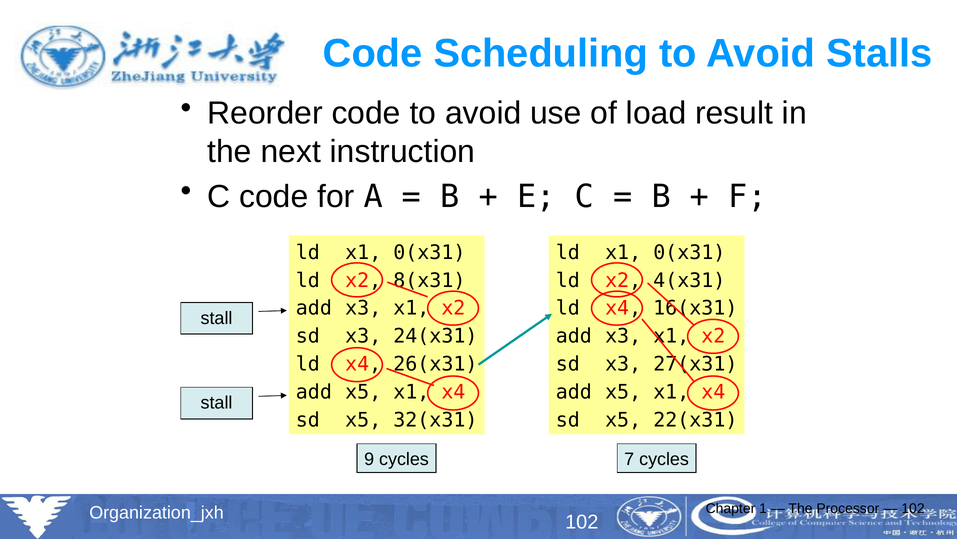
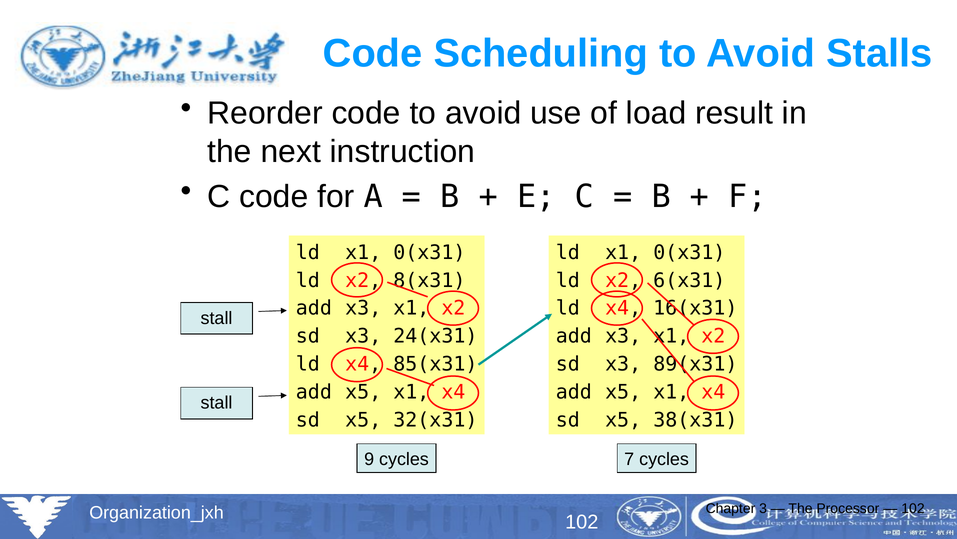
4(x31: 4(x31 -> 6(x31
26(x31: 26(x31 -> 85(x31
27(x31: 27(x31 -> 89(x31
22(x31: 22(x31 -> 38(x31
1: 1 -> 3
